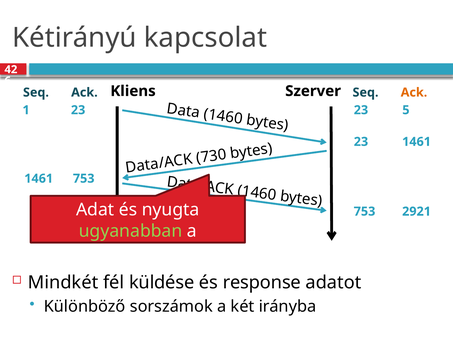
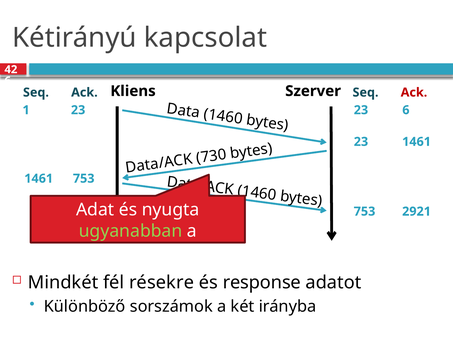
Ack at (414, 93) colour: orange -> red
23 5: 5 -> 6
küldése: küldése -> résekre
